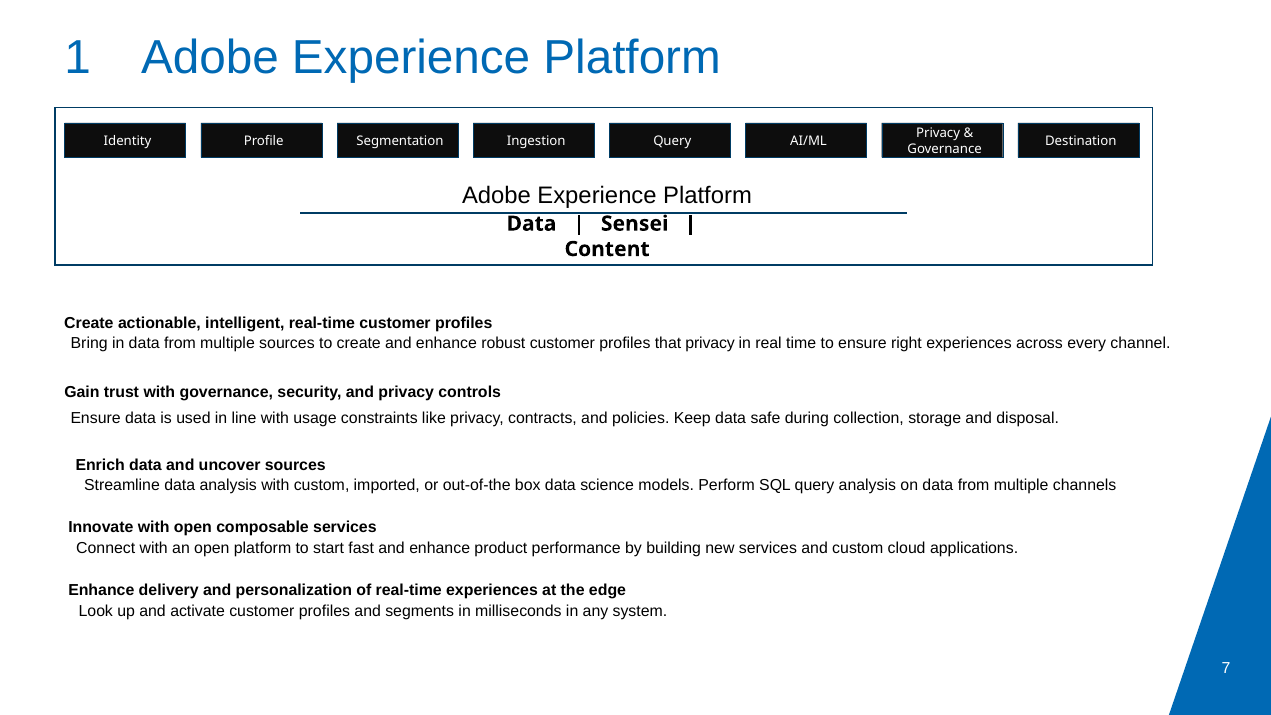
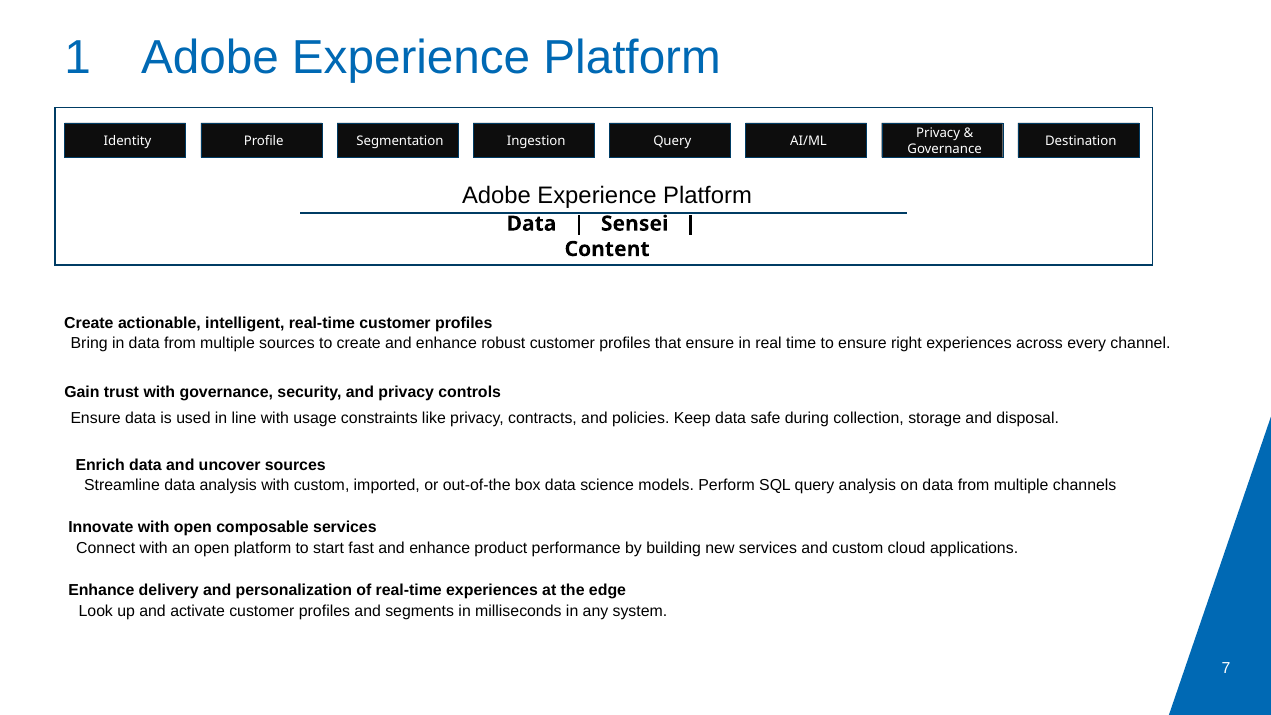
that privacy: privacy -> ensure
